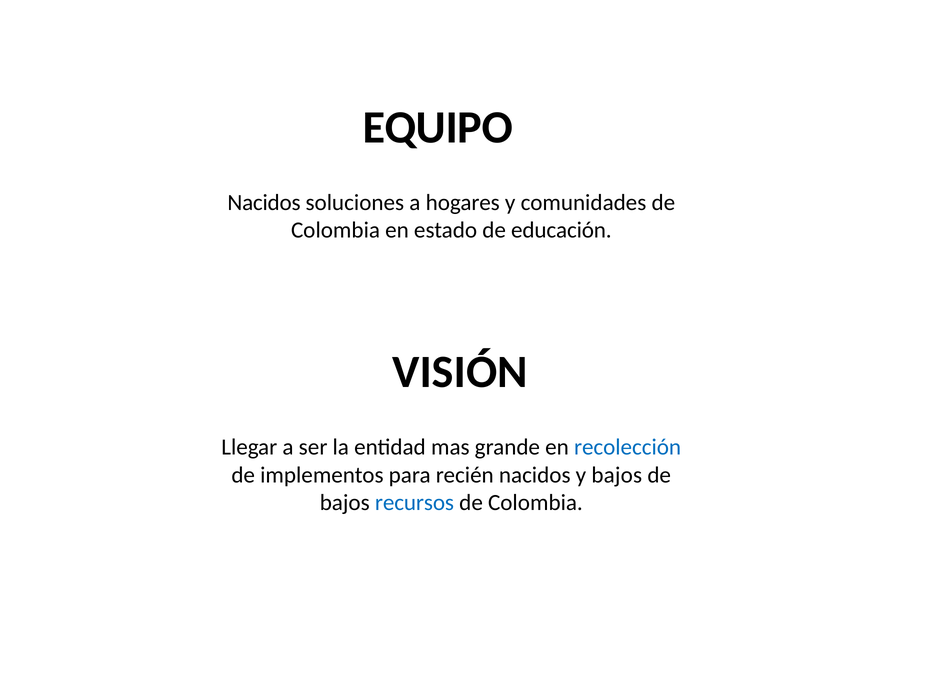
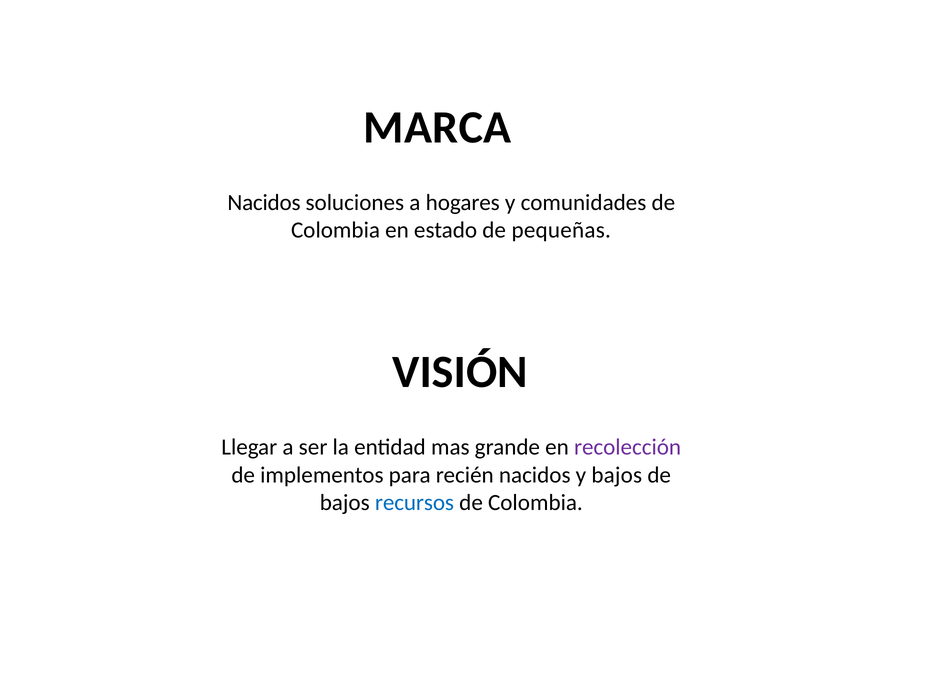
EQUIPO: EQUIPO -> MARCA
educación: educación -> pequeñas
recolección colour: blue -> purple
